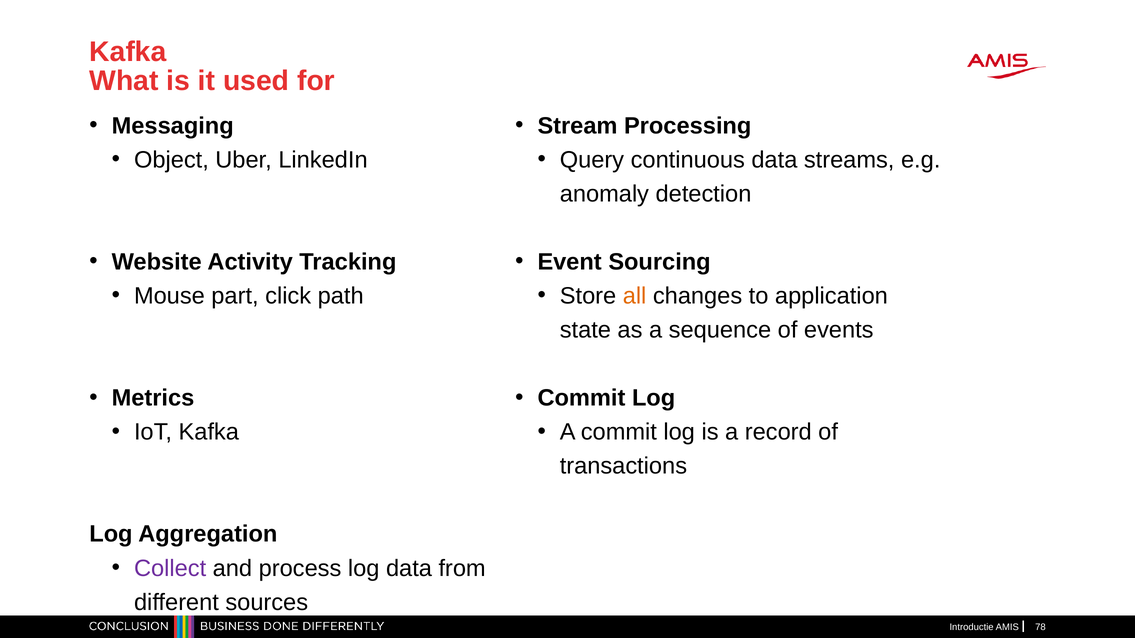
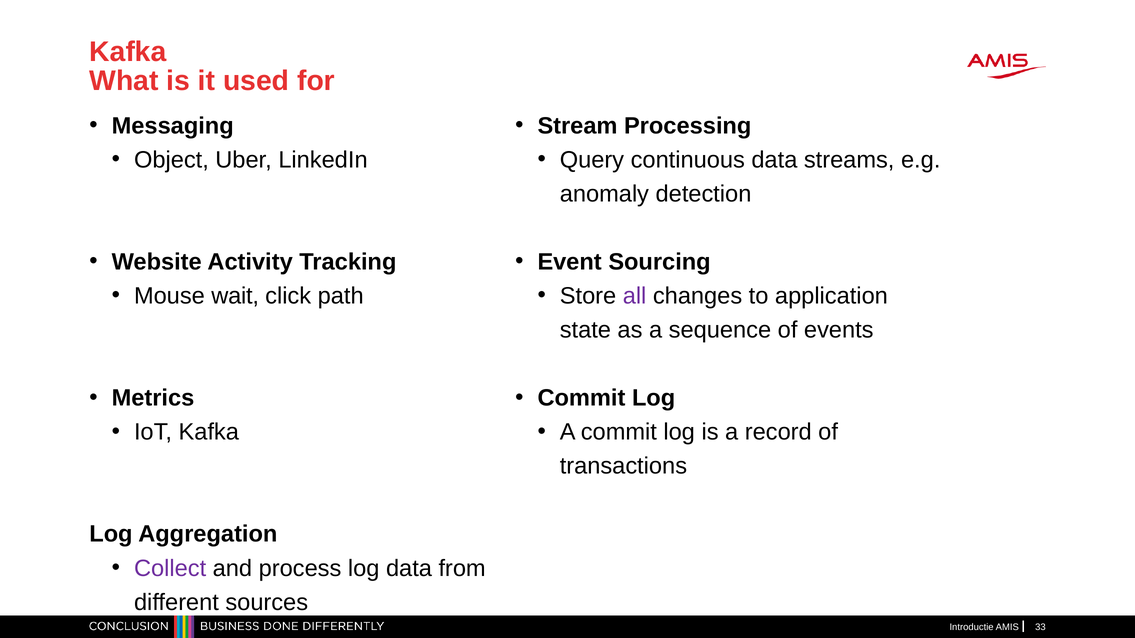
part: part -> wait
all colour: orange -> purple
78: 78 -> 33
